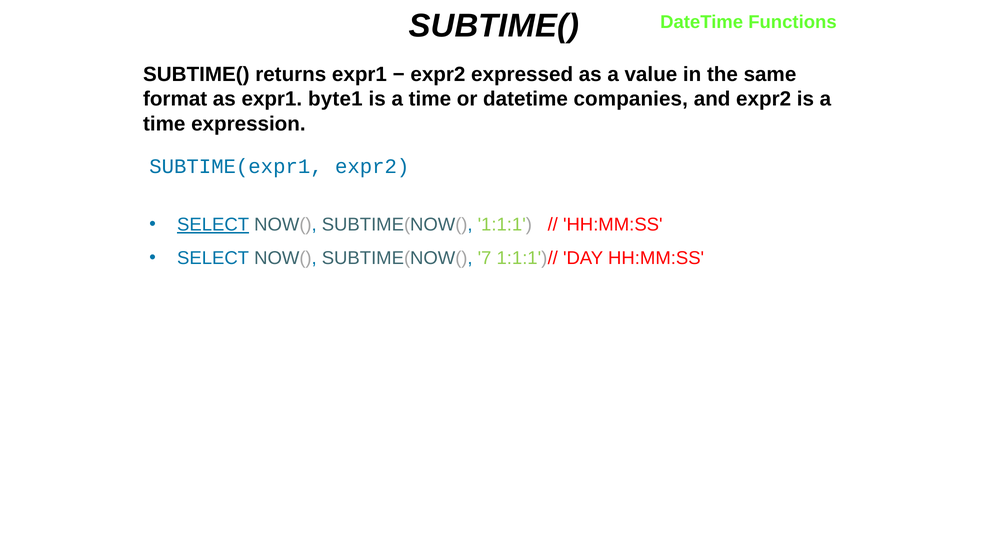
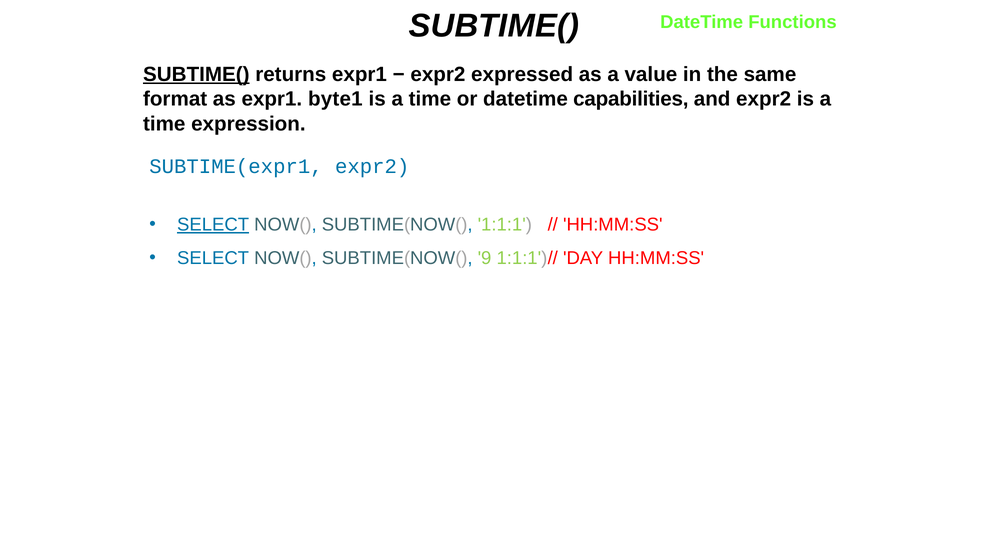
SUBTIME( at (196, 74) underline: none -> present
companies: companies -> capabilities
7: 7 -> 9
